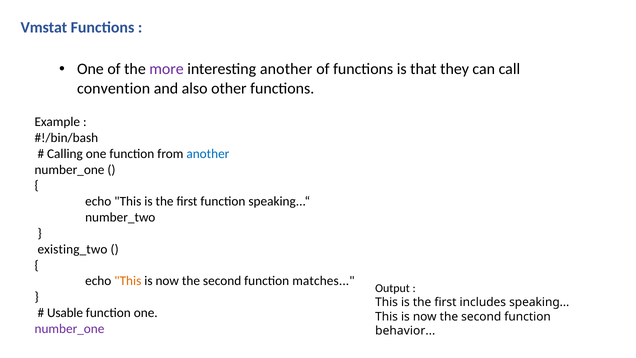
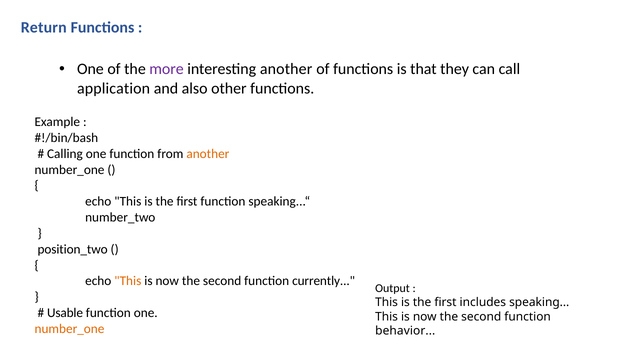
Vmstat: Vmstat -> Return
convention: convention -> application
another at (208, 154) colour: blue -> orange
existing_two: existing_two -> position_two
matches: matches -> currently
number_one at (69, 329) colour: purple -> orange
